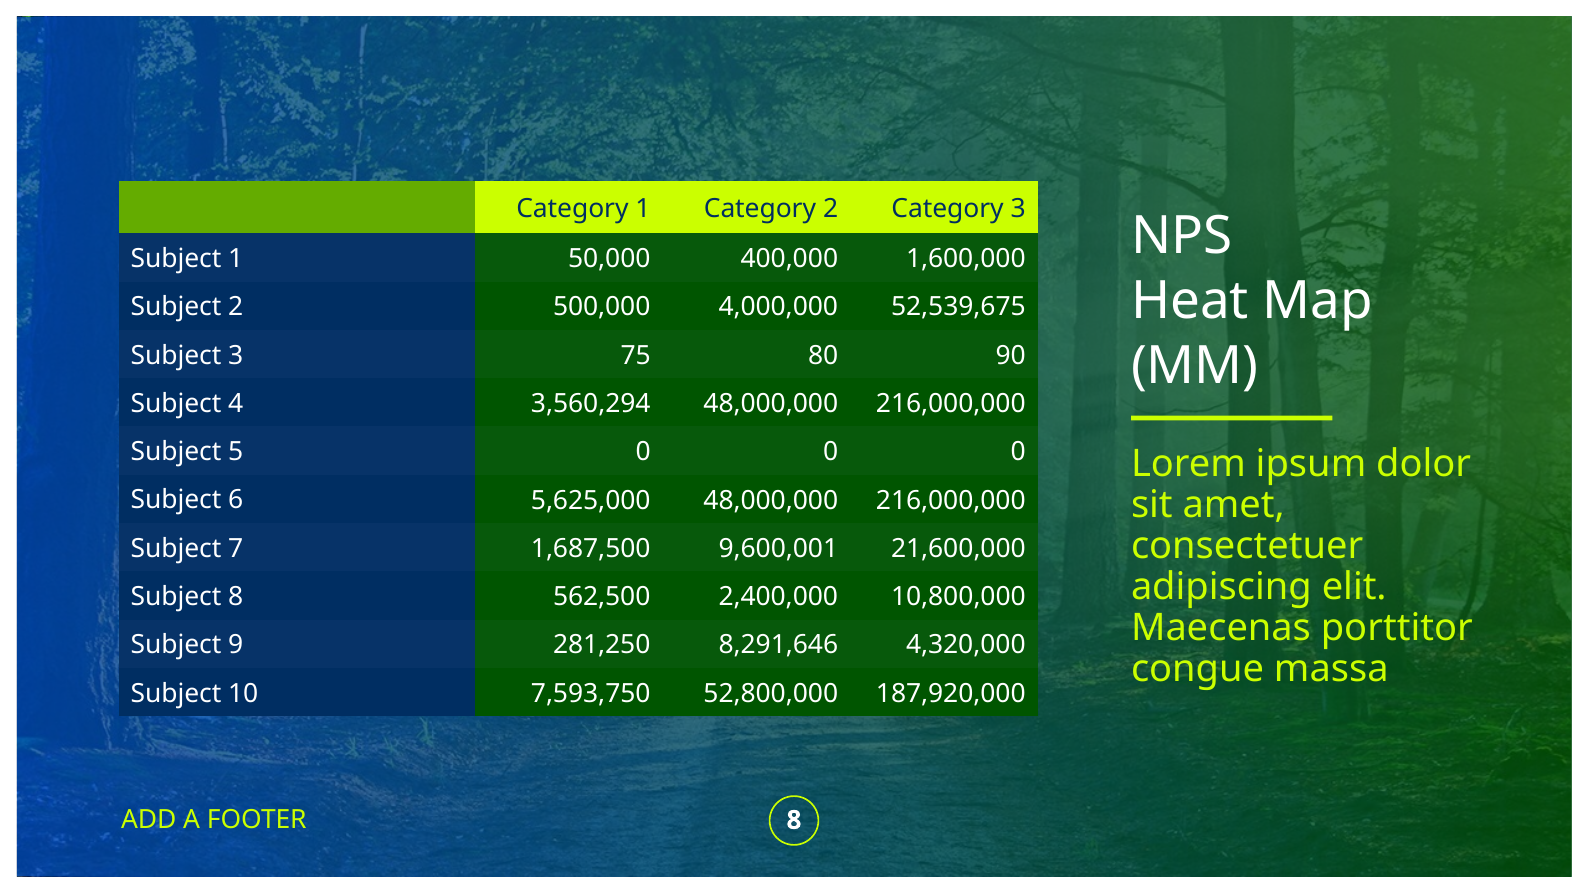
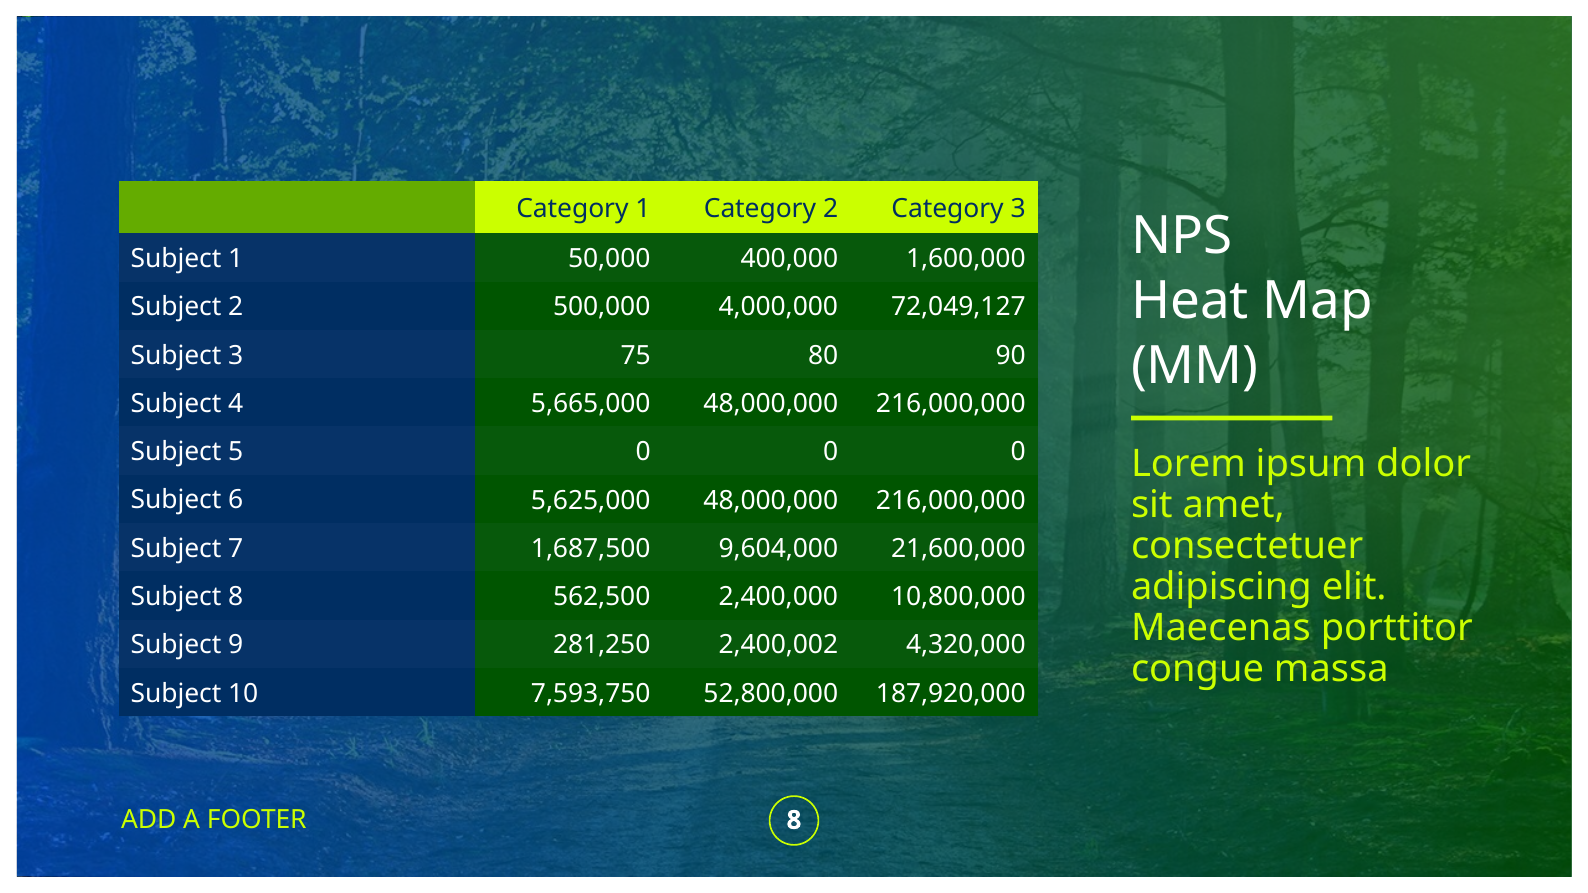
52,539,675: 52,539,675 -> 72,049,127
3,560,294: 3,560,294 -> 5,665,000
9,600,001: 9,600,001 -> 9,604,000
8,291,646: 8,291,646 -> 2,400,002
